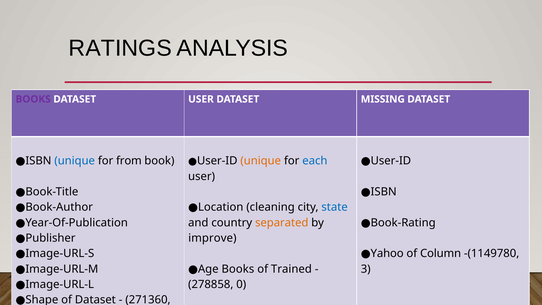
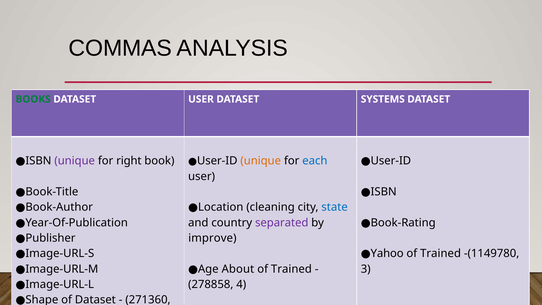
RATINGS: RATINGS -> COMMAS
BOOKS at (33, 99) colour: purple -> green
MISSING: MISSING -> SYSTEMS
unique at (75, 161) colour: blue -> purple
from: from -> right
separated colour: orange -> purple
Column at (441, 253): Column -> Trained
Books at (238, 269): Books -> About
0: 0 -> 4
